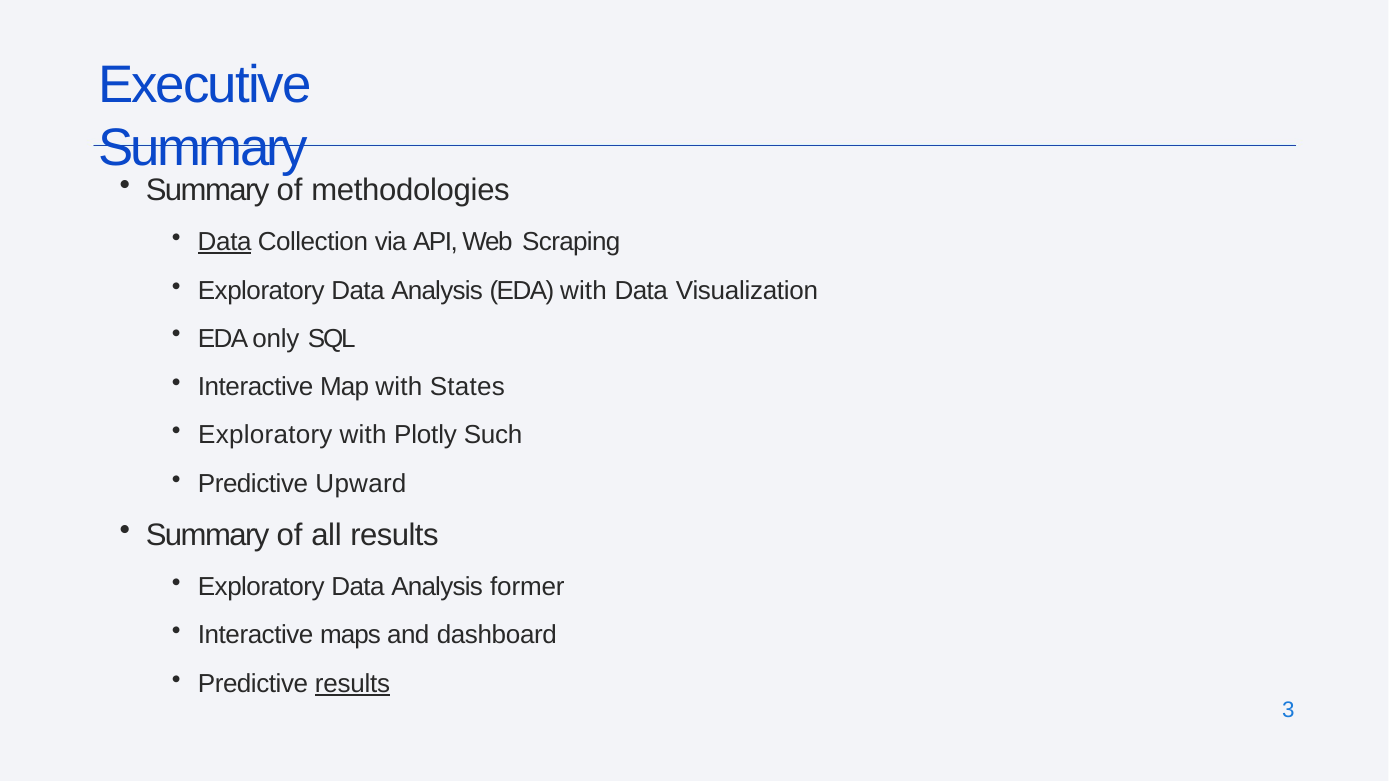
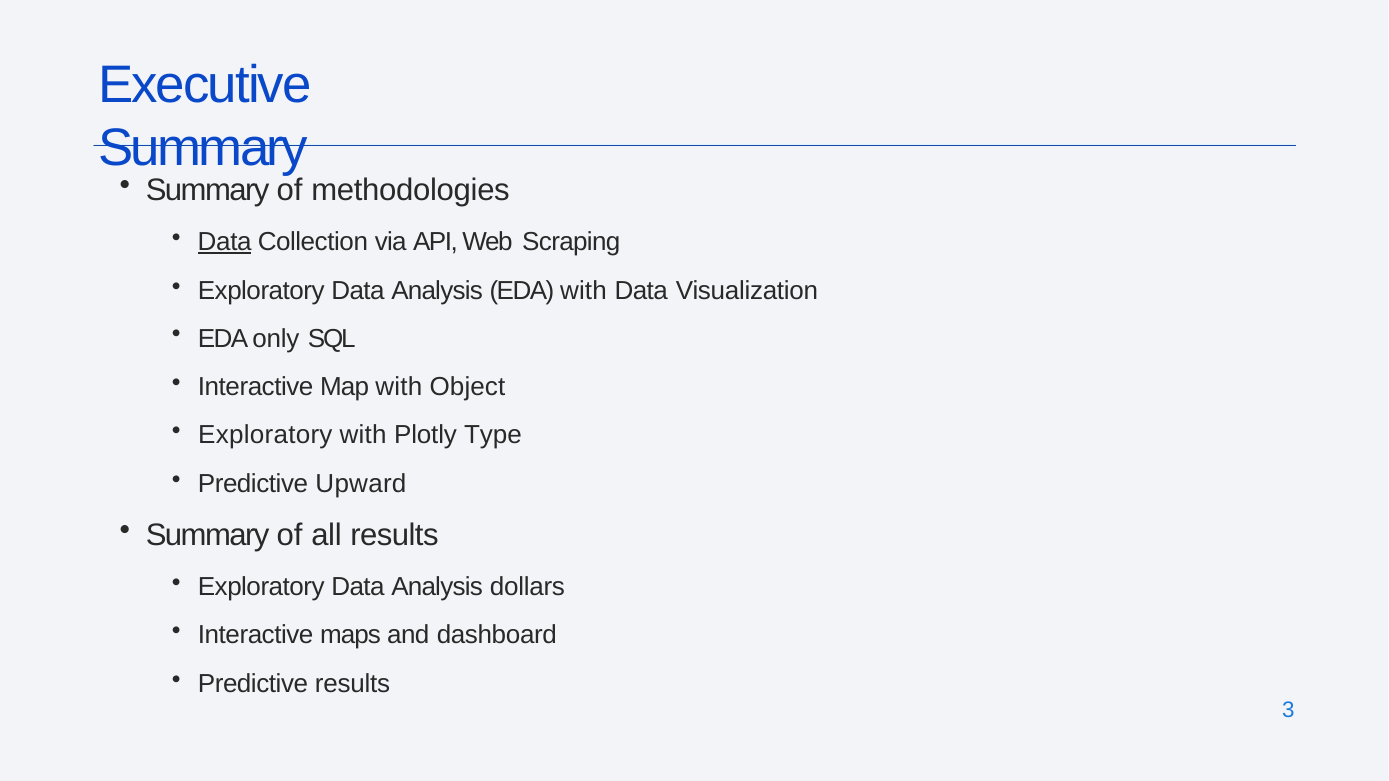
States: States -> Object
Such: Such -> Type
former: former -> dollars
results at (353, 684) underline: present -> none
